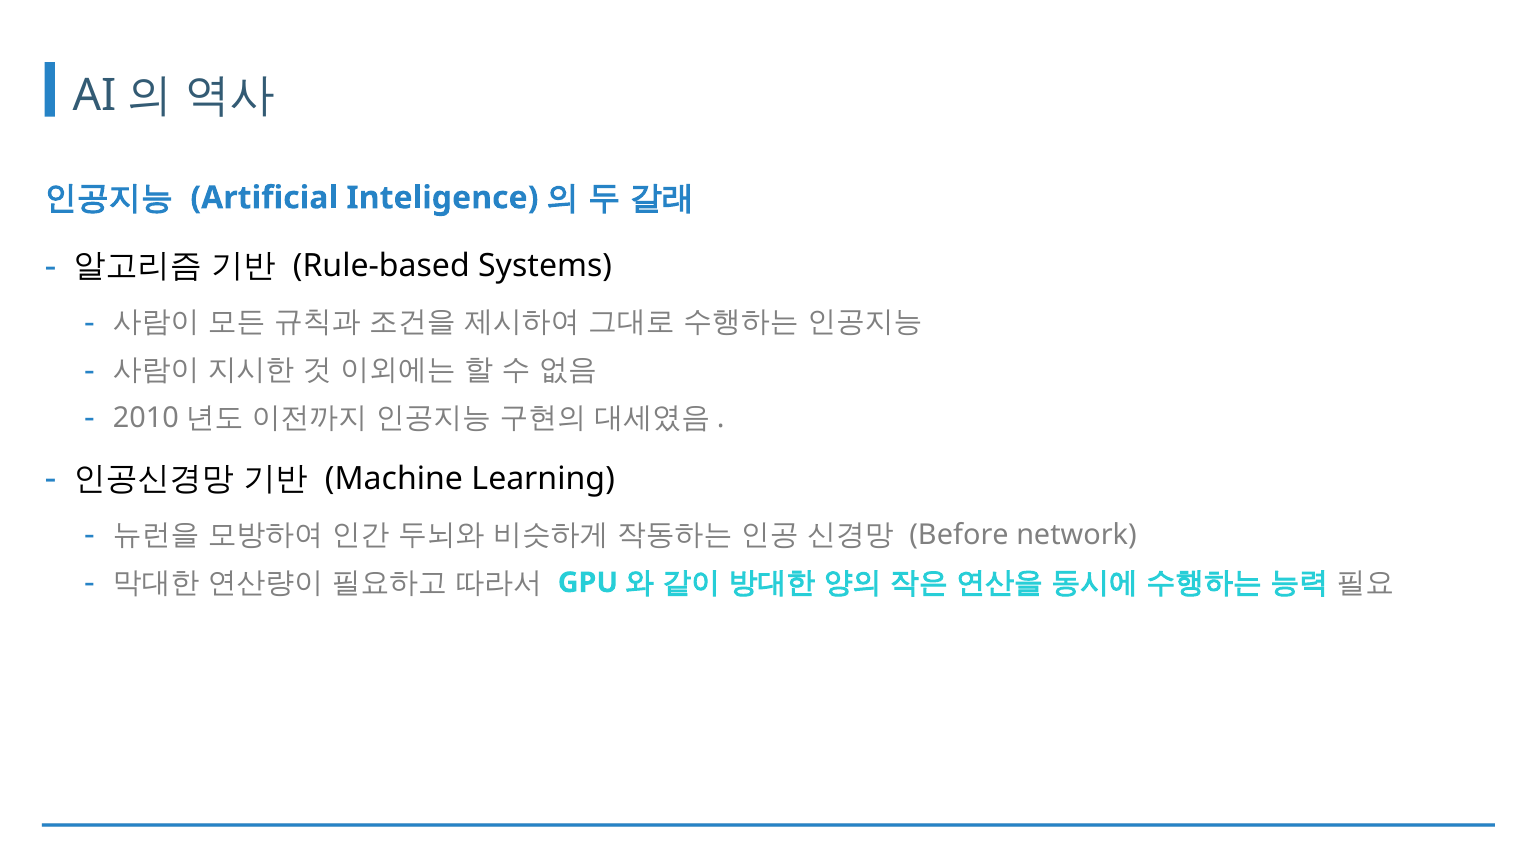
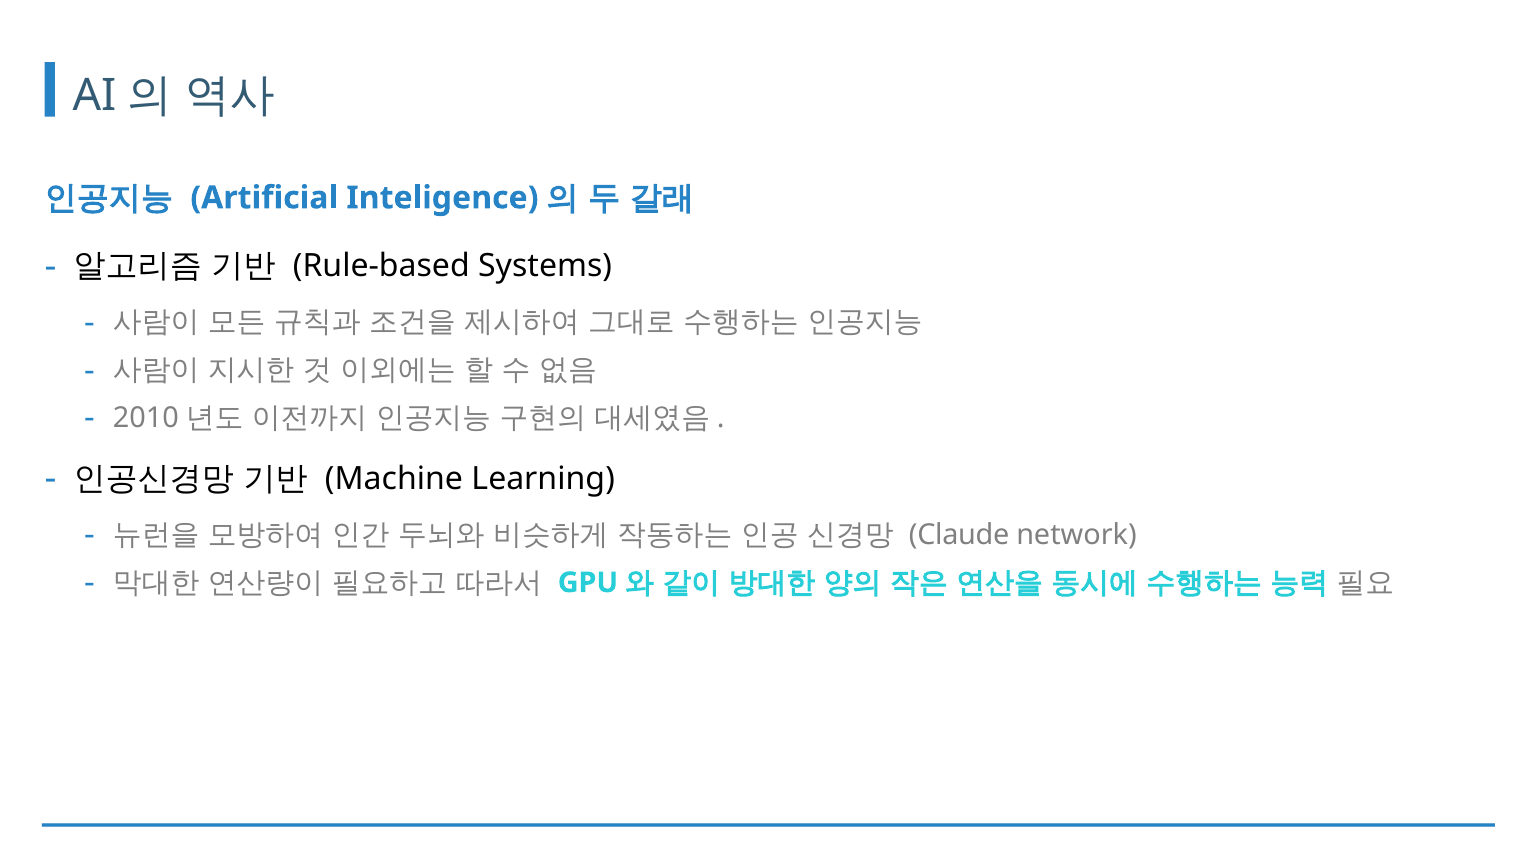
Before: Before -> Claude
